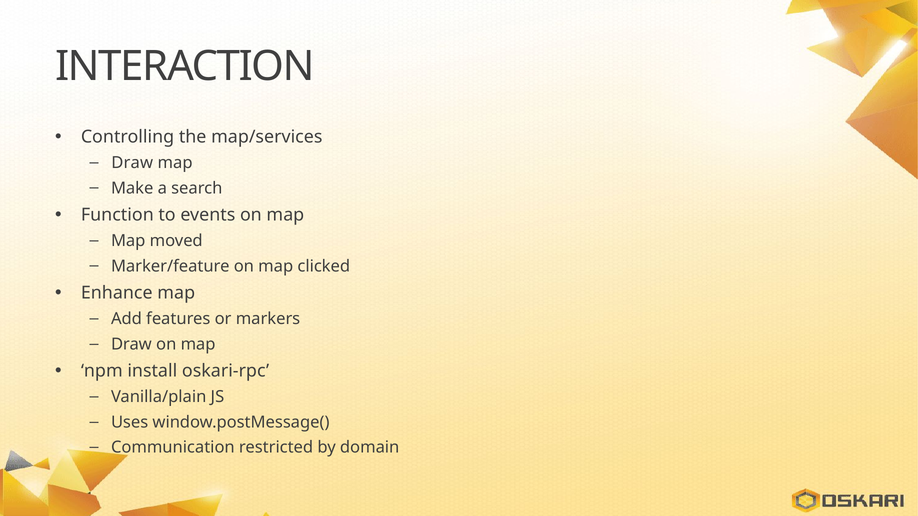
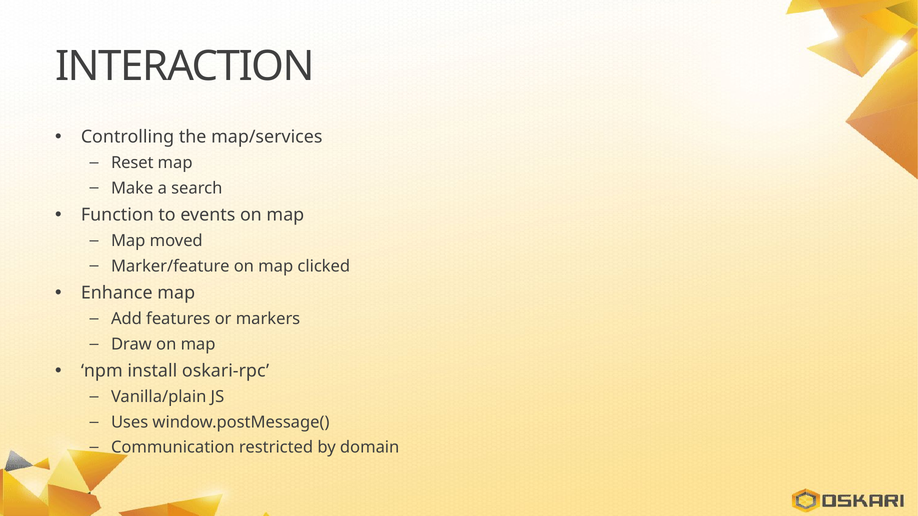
Draw at (132, 163): Draw -> Reset
